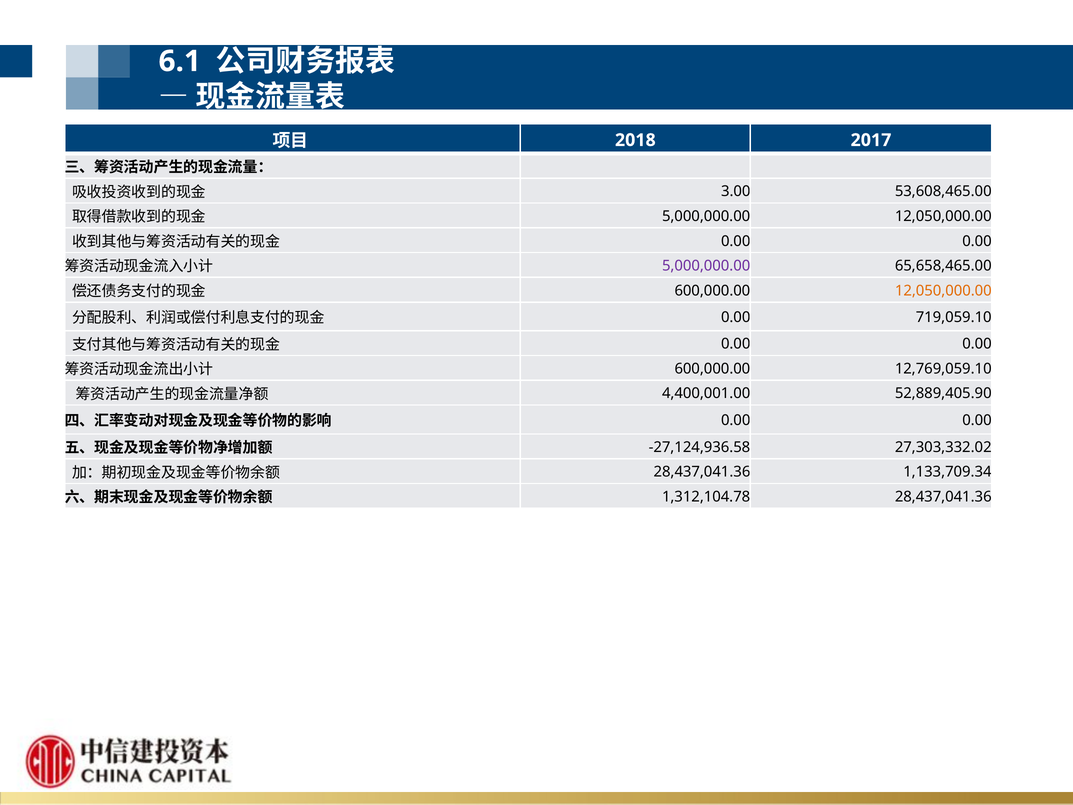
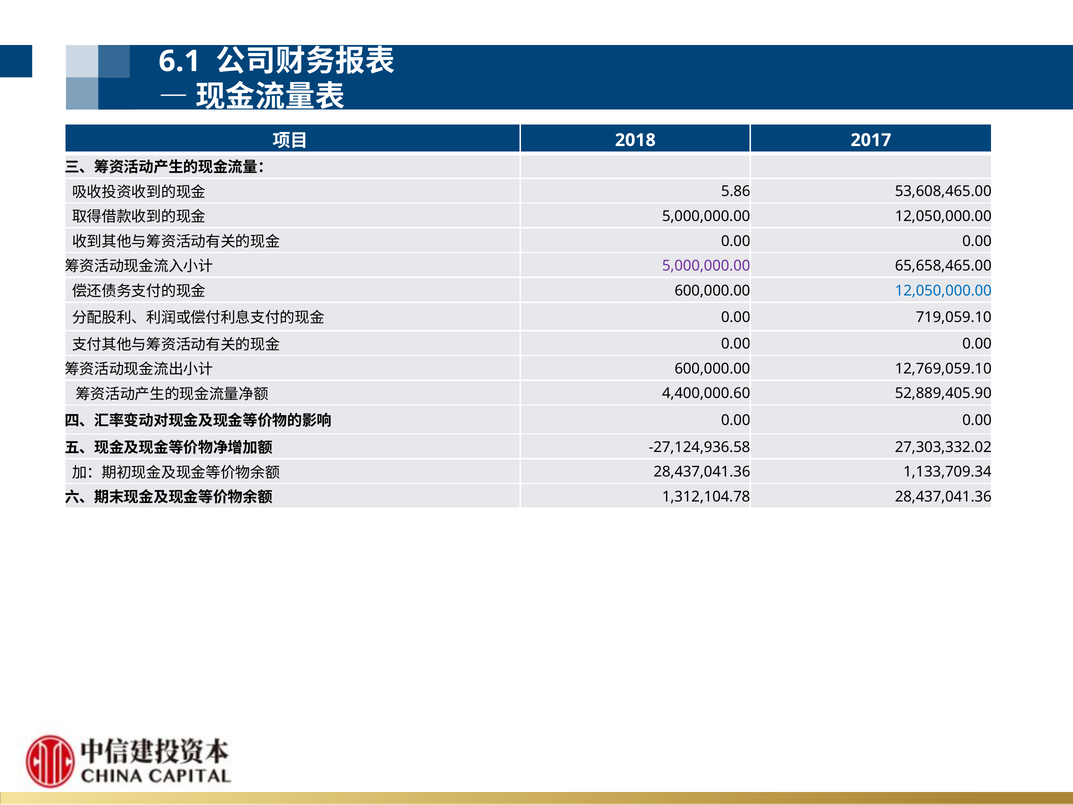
3.00: 3.00 -> 5.86
12,050,000.00 at (943, 291) colour: orange -> blue
4,400,001.00: 4,400,001.00 -> 4,400,000.60
